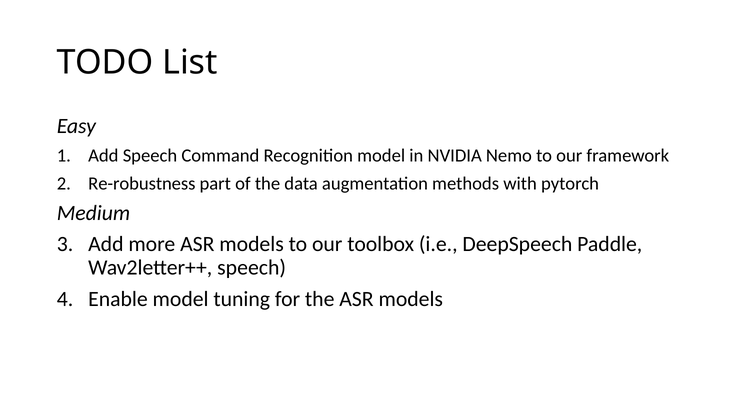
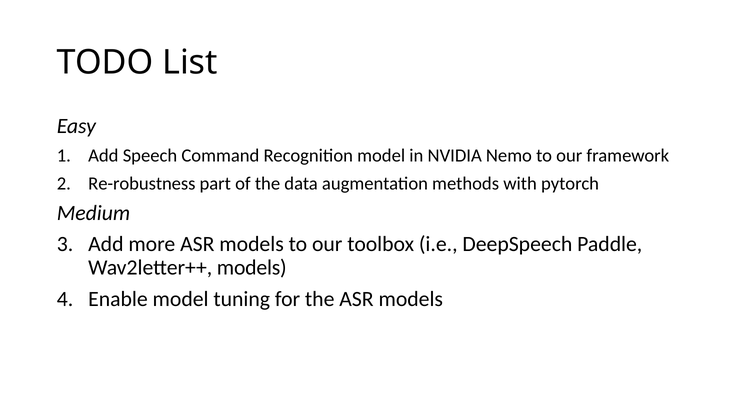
Wav2letter++ speech: speech -> models
